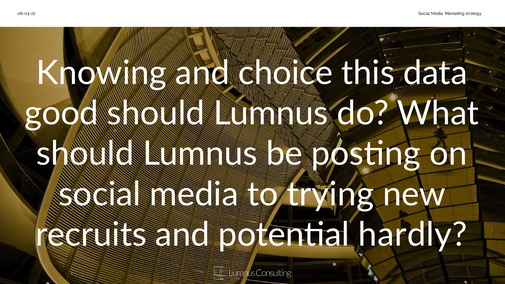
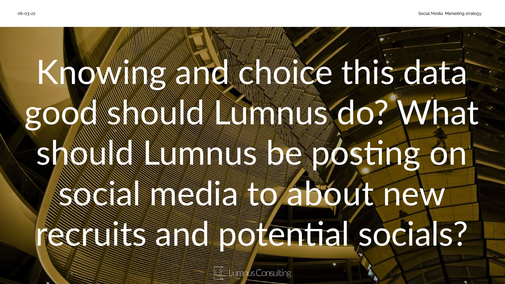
trying: trying -> about
hardly: hardly -> socials
